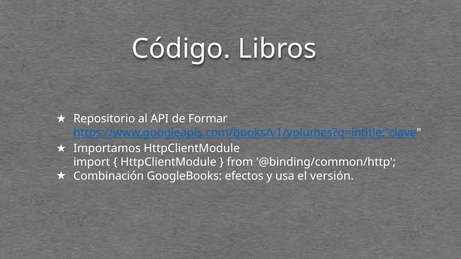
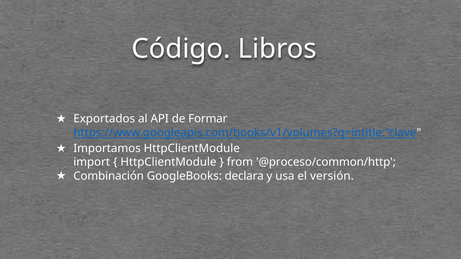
Repositorio: Repositorio -> Exportados
@binding/common/http: @binding/common/http -> @proceso/common/http
efectos: efectos -> declara
